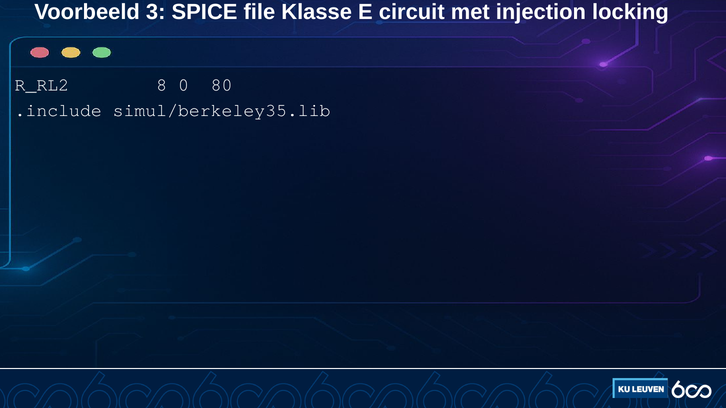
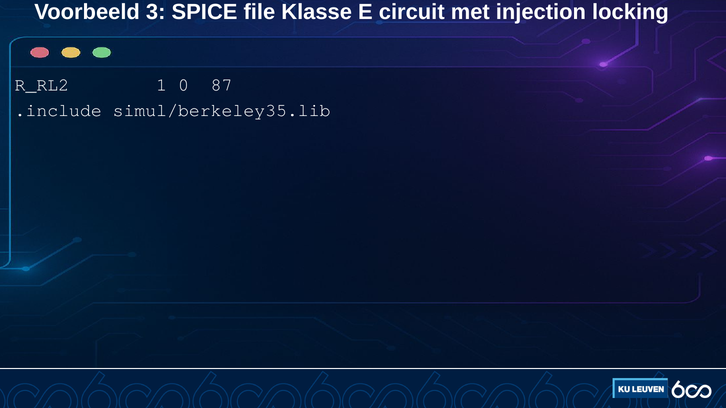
8: 8 -> 1
80: 80 -> 87
